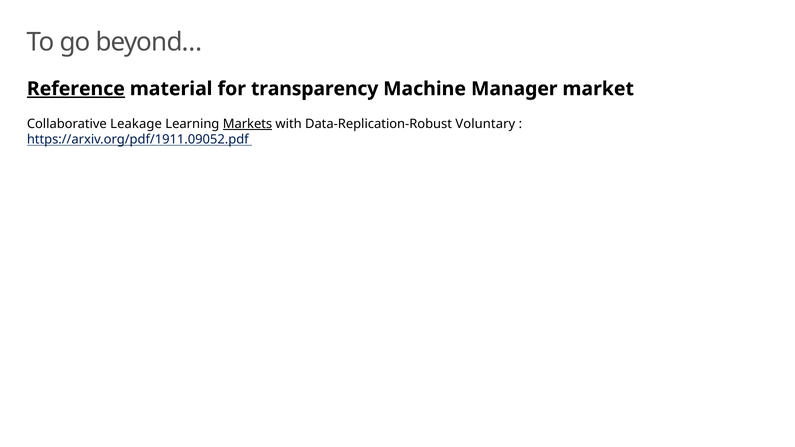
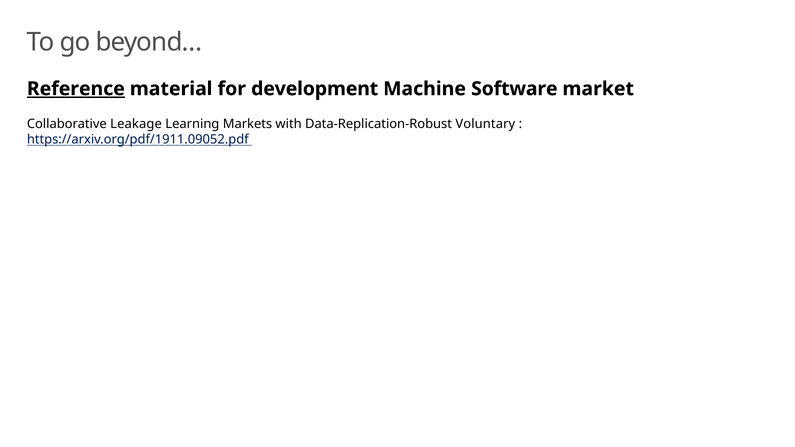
transparency: transparency -> development
Manager: Manager -> Software
Markets underline: present -> none
